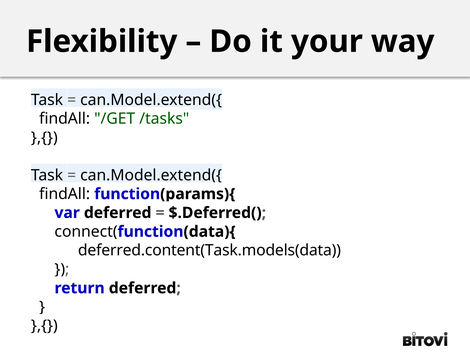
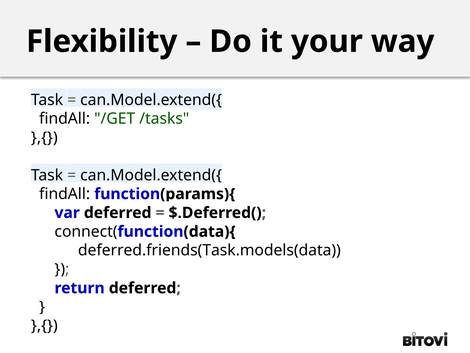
deferred.content(Task.models(data: deferred.content(Task.models(data -> deferred.friends(Task.models(data
